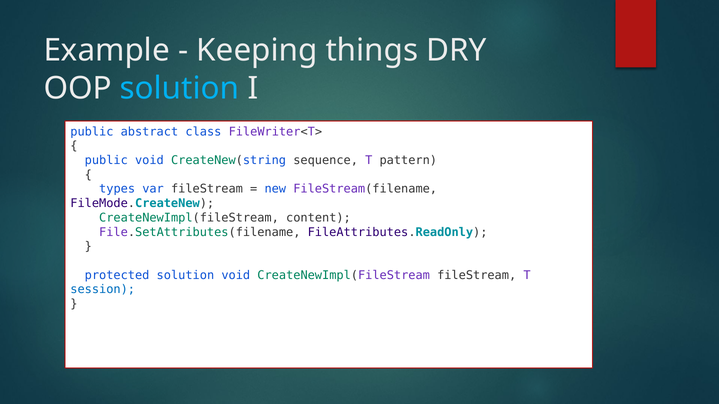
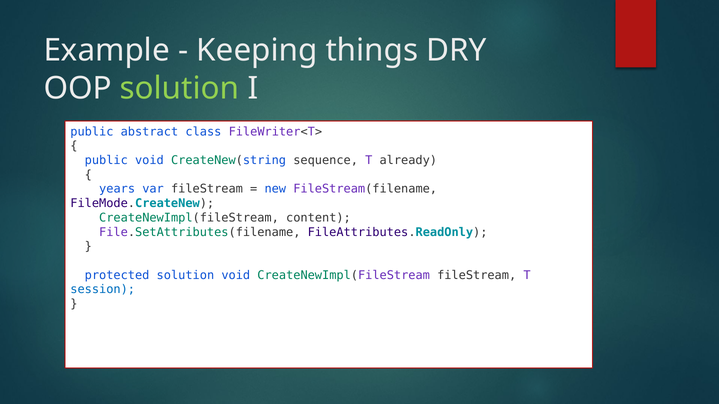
solution at (180, 88) colour: light blue -> light green
pattern: pattern -> already
types: types -> years
